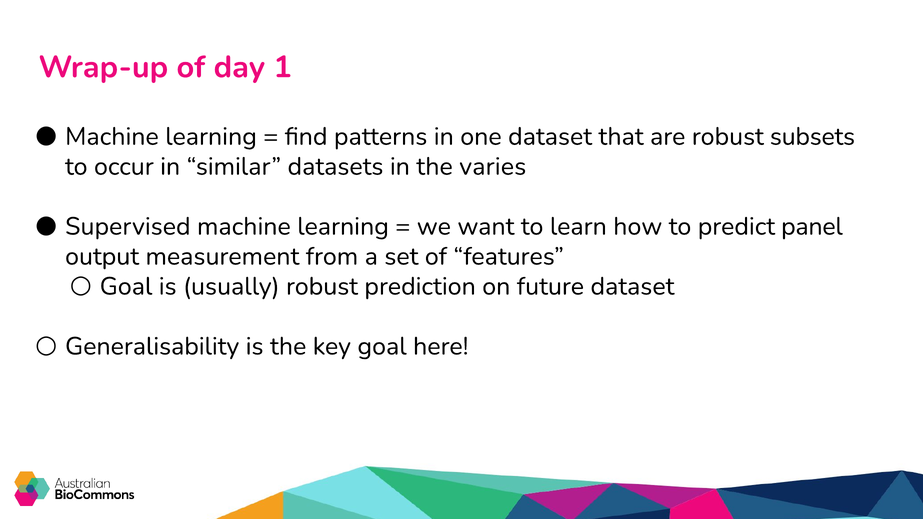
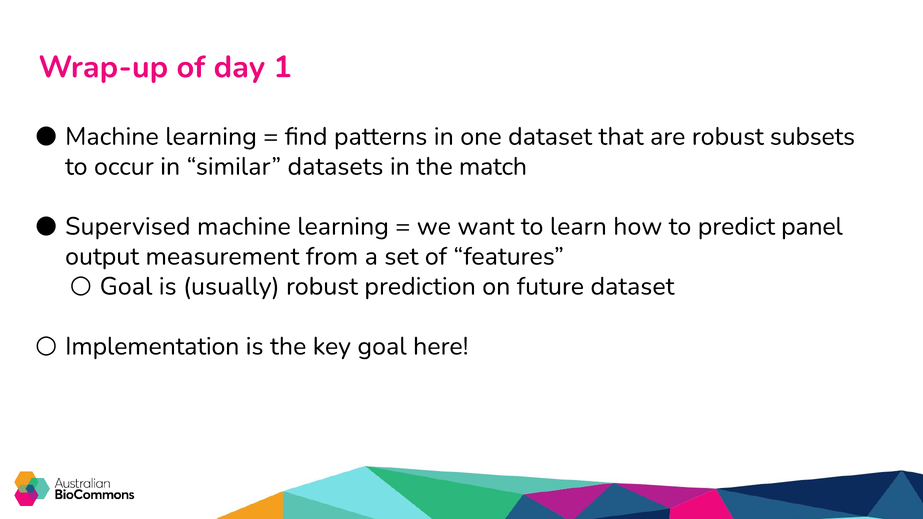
varies: varies -> match
Generalisability: Generalisability -> Implementation
